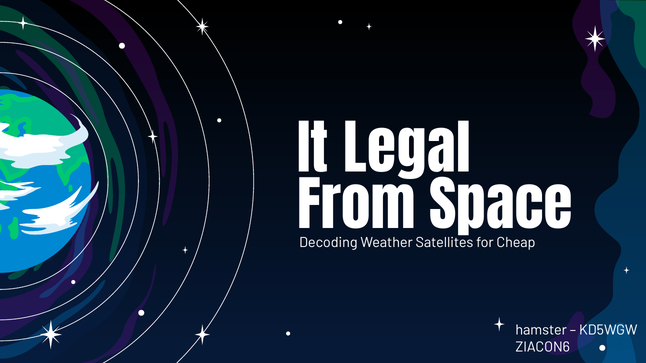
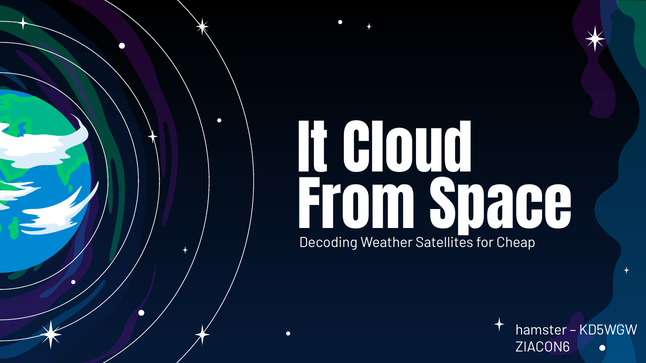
Legal: Legal -> Cloud
